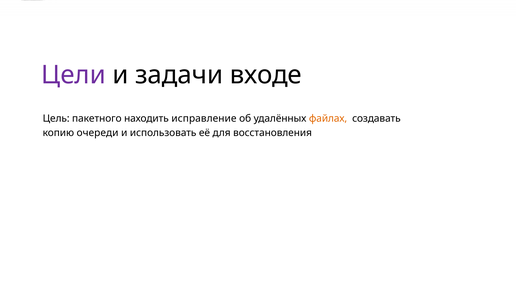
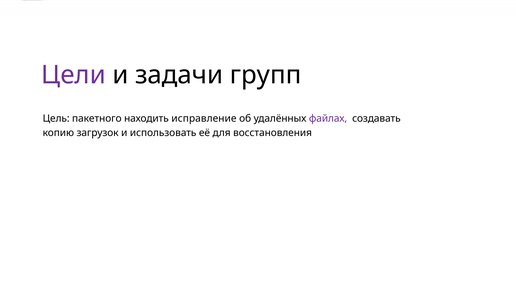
входе: входе -> групп
файлах colour: orange -> purple
очереди: очереди -> загрузок
